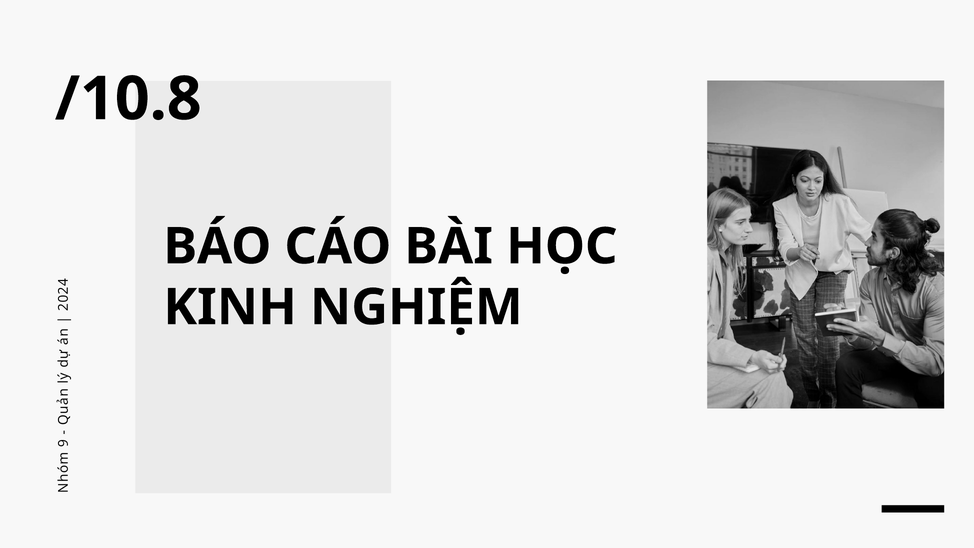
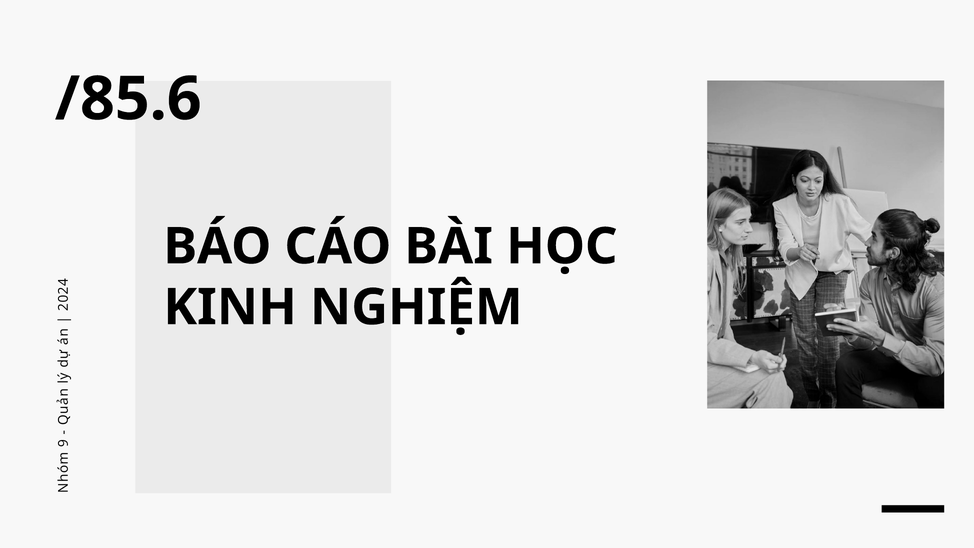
/10.8: /10.8 -> /85.6
